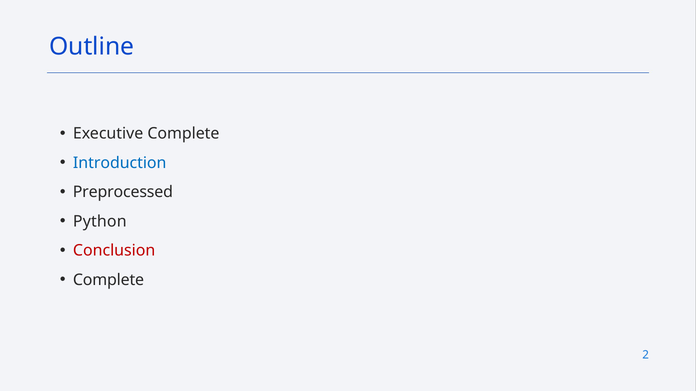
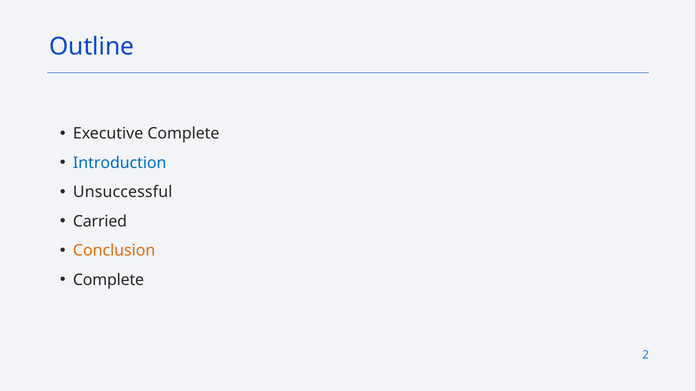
Preprocessed: Preprocessed -> Unsuccessful
Python: Python -> Carried
Conclusion colour: red -> orange
